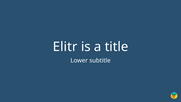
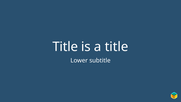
Elitr at (65, 47): Elitr -> Title
